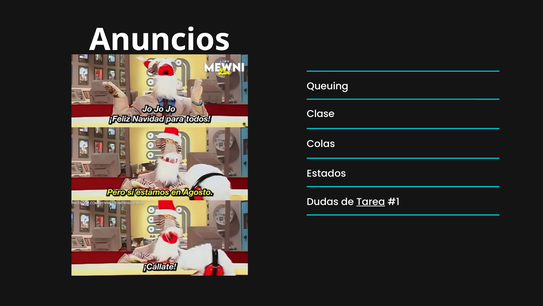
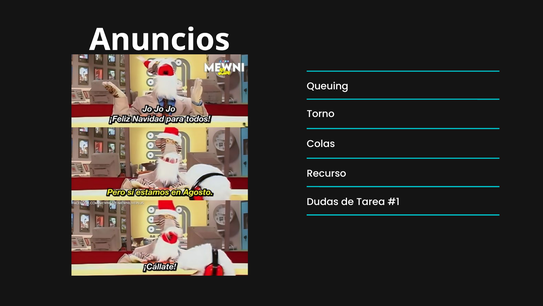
Clase: Clase -> Torno
Estados: Estados -> Recurso
Tarea underline: present -> none
